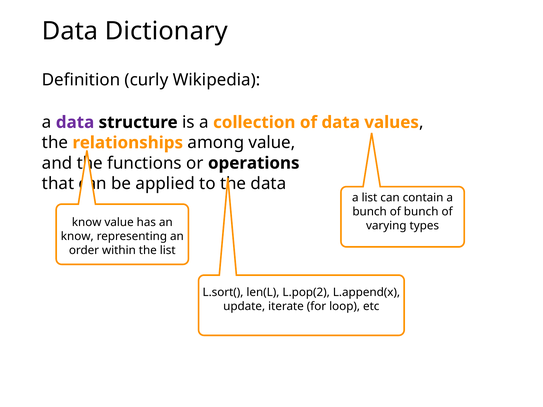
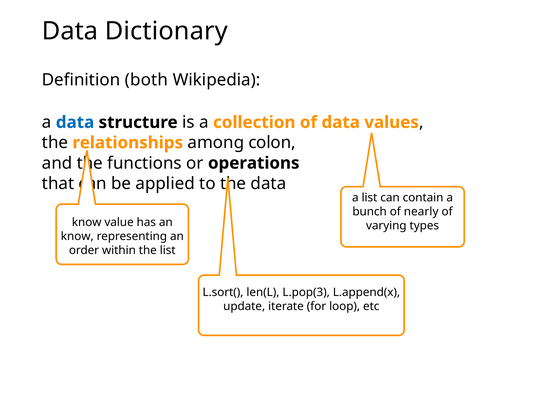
curly: curly -> both
data at (75, 122) colour: purple -> blue
among value: value -> colon
bunch at (421, 212): bunch -> nearly
L.pop(2: L.pop(2 -> L.pop(3
